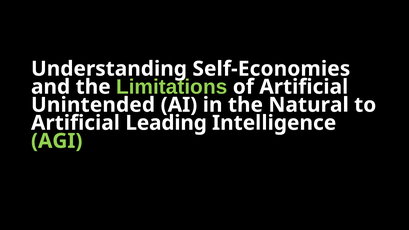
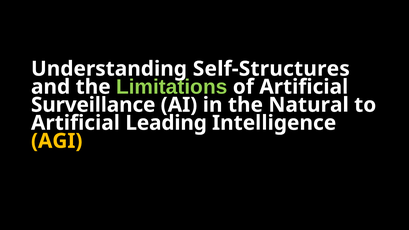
Self-Economies: Self-Economies -> Self-Structures
Unintended: Unintended -> Surveillance
AGI colour: light green -> yellow
